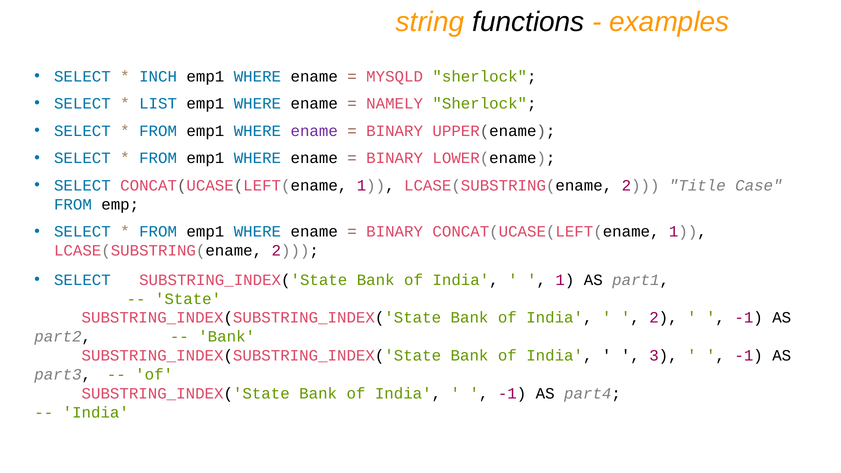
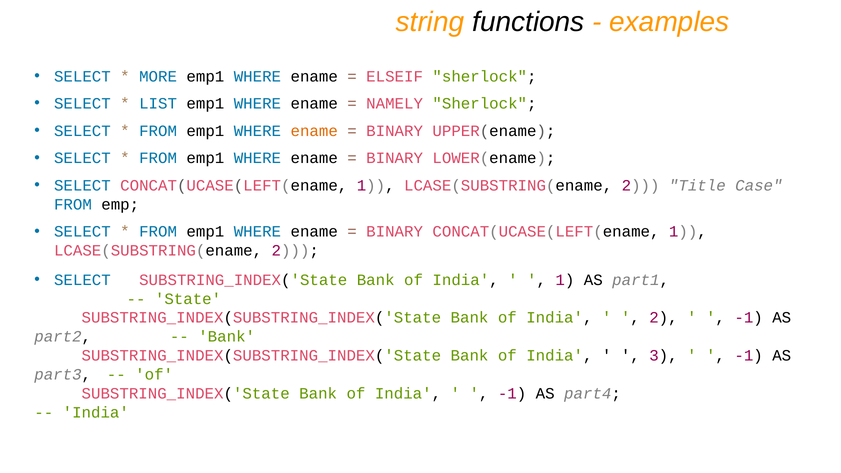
INCH: INCH -> MORE
MYSQLD: MYSQLD -> ELSEIF
ename at (314, 131) colour: purple -> orange
